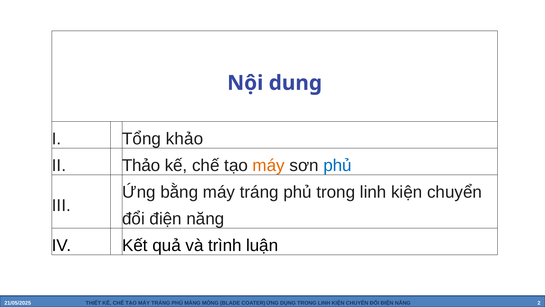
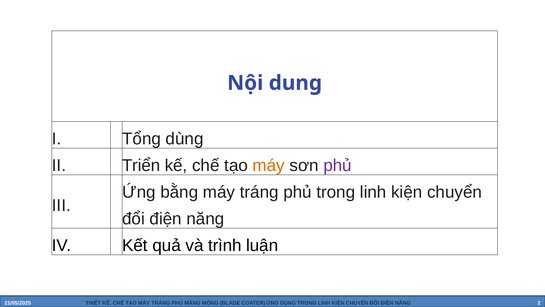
khảo: khảo -> dùng
Thảo: Thảo -> Triển
phủ at (338, 165) colour: blue -> purple
